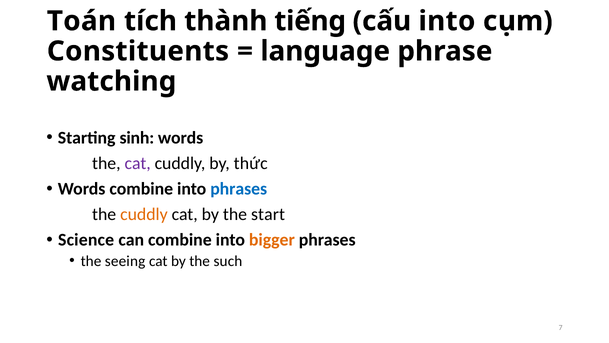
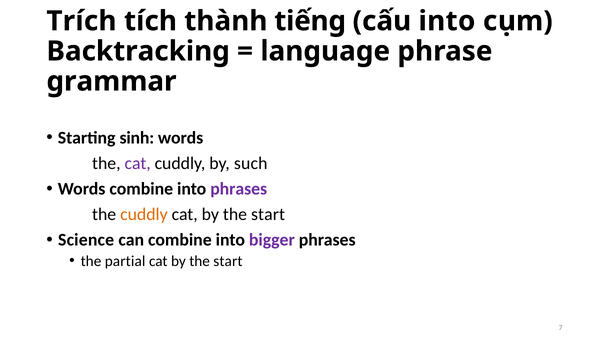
Toán: Toán -> Trích
Constituents: Constituents -> Backtracking
watching: watching -> grammar
thức: thức -> such
phrases at (239, 189) colour: blue -> purple
bigger colour: orange -> purple
seeing: seeing -> partial
such at (228, 261): such -> start
